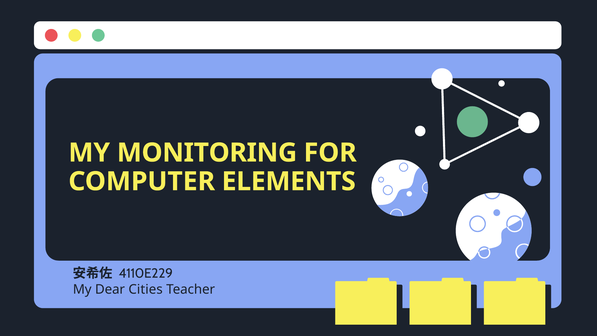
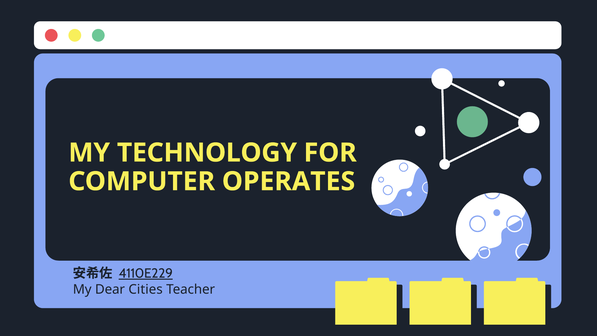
MONITORING: MONITORING -> TECHNOLOGY
ELEMENTS: ELEMENTS -> OPERATES
4110E229 underline: none -> present
